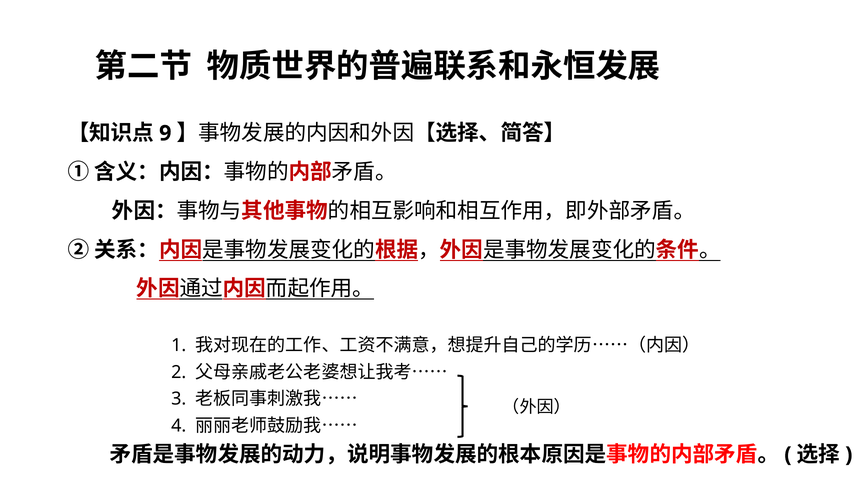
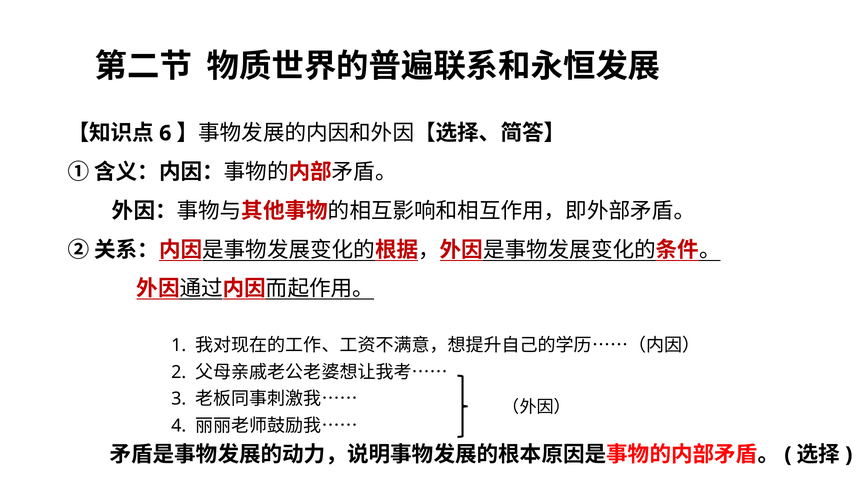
9: 9 -> 6
